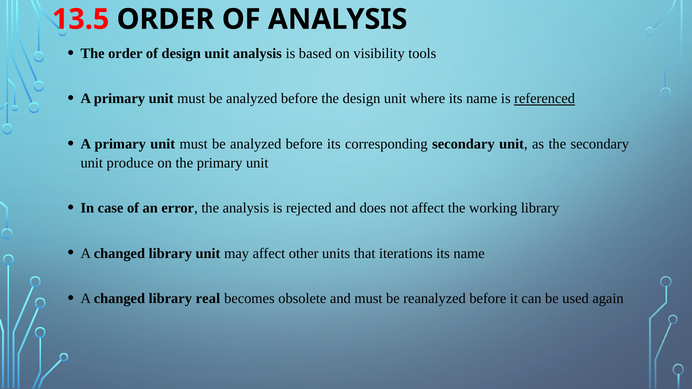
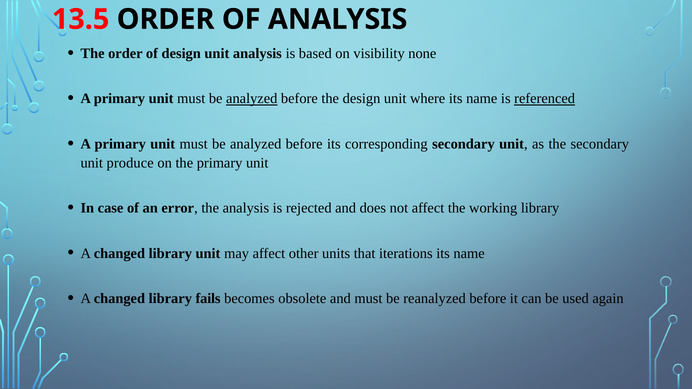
tools: tools -> none
analyzed at (252, 99) underline: none -> present
real: real -> fails
